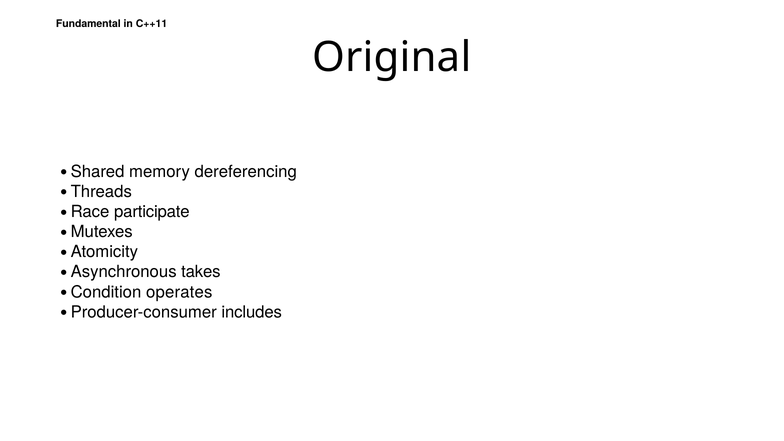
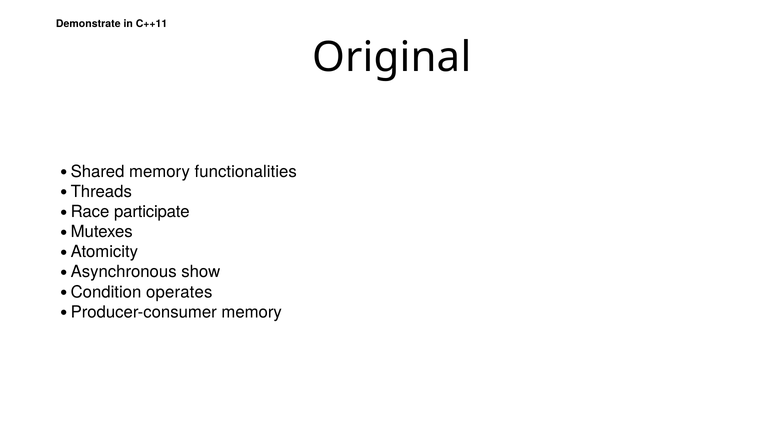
Fundamental: Fundamental -> Demonstrate
dereferencing: dereferencing -> functionalities
takes: takes -> show
Producer-consumer includes: includes -> memory
